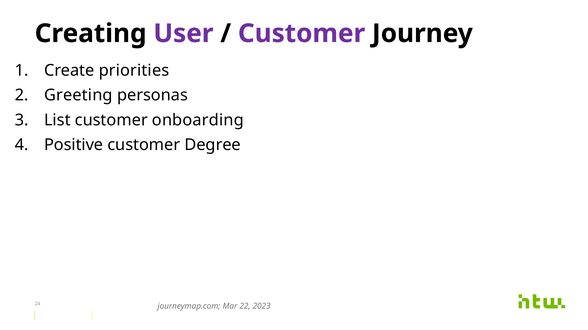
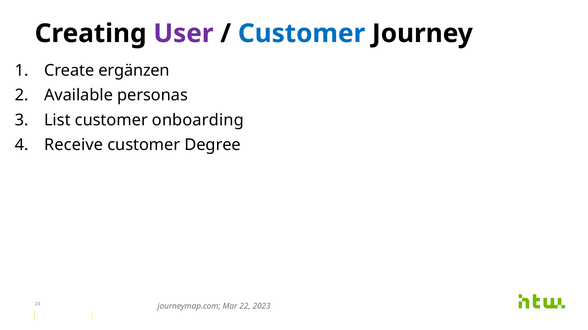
Customer at (302, 34) colour: purple -> blue
priorities: priorities -> ergänzen
Greeting: Greeting -> Available
Positive: Positive -> Receive
